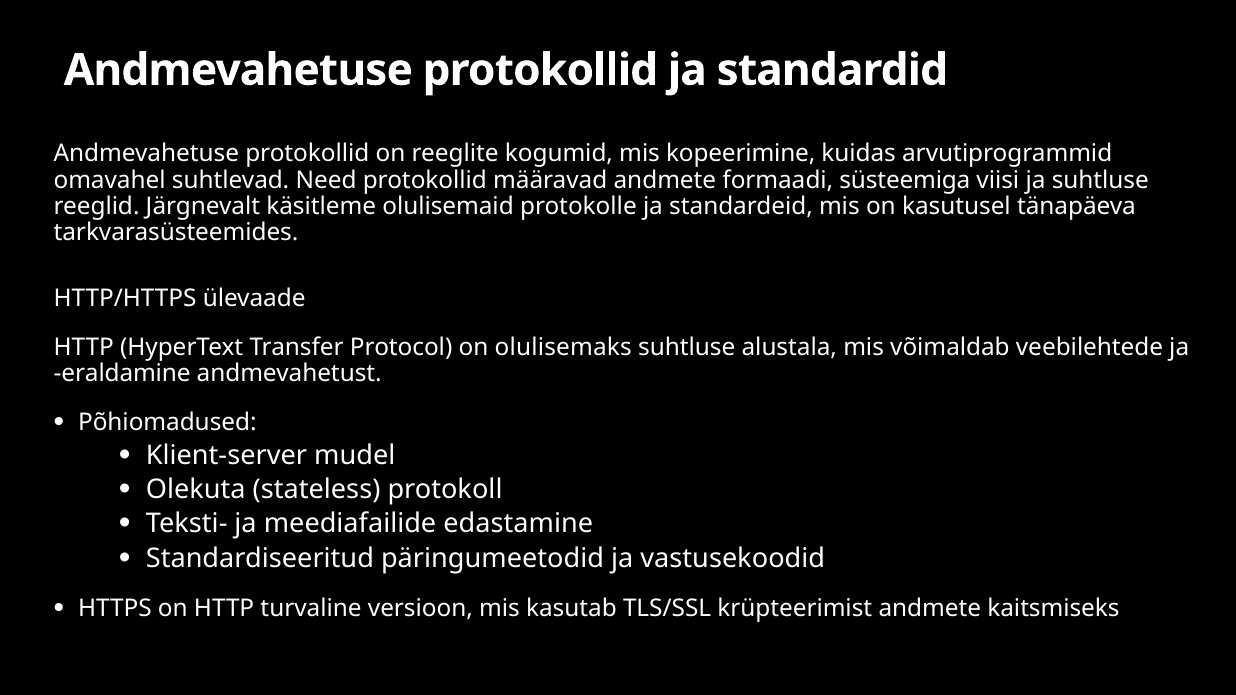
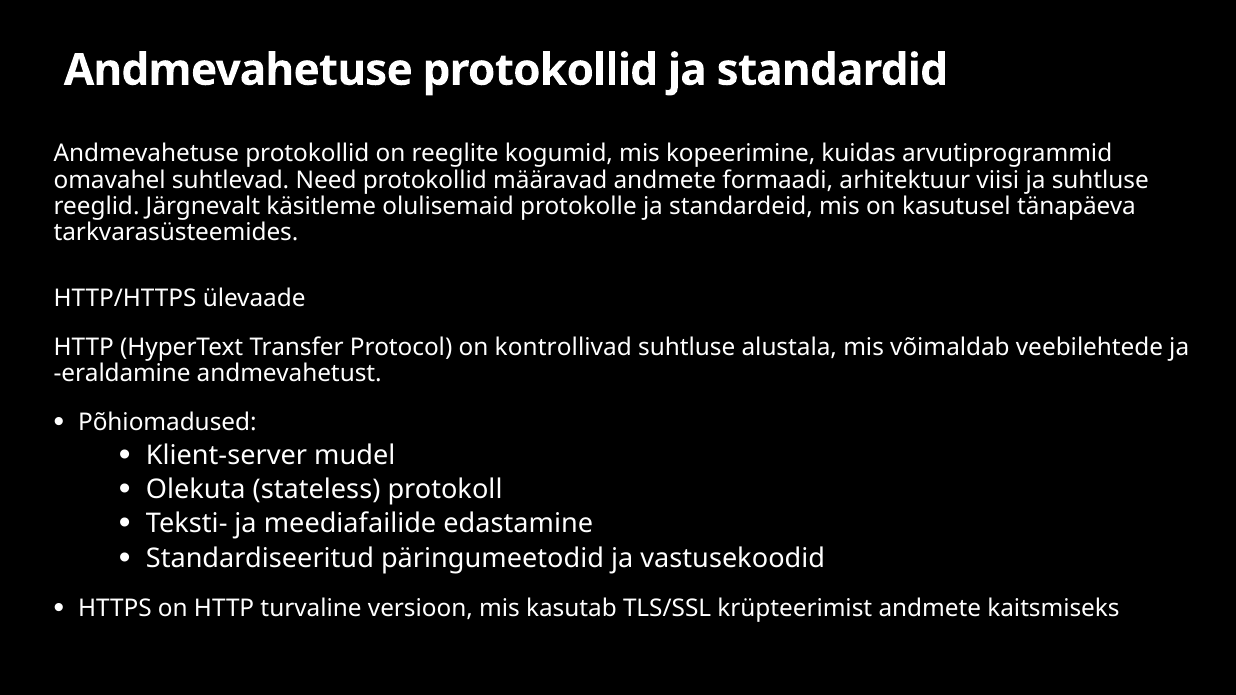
süsteemiga: süsteemiga -> arhitektuur
olulisemaks: olulisemaks -> kontrollivad
